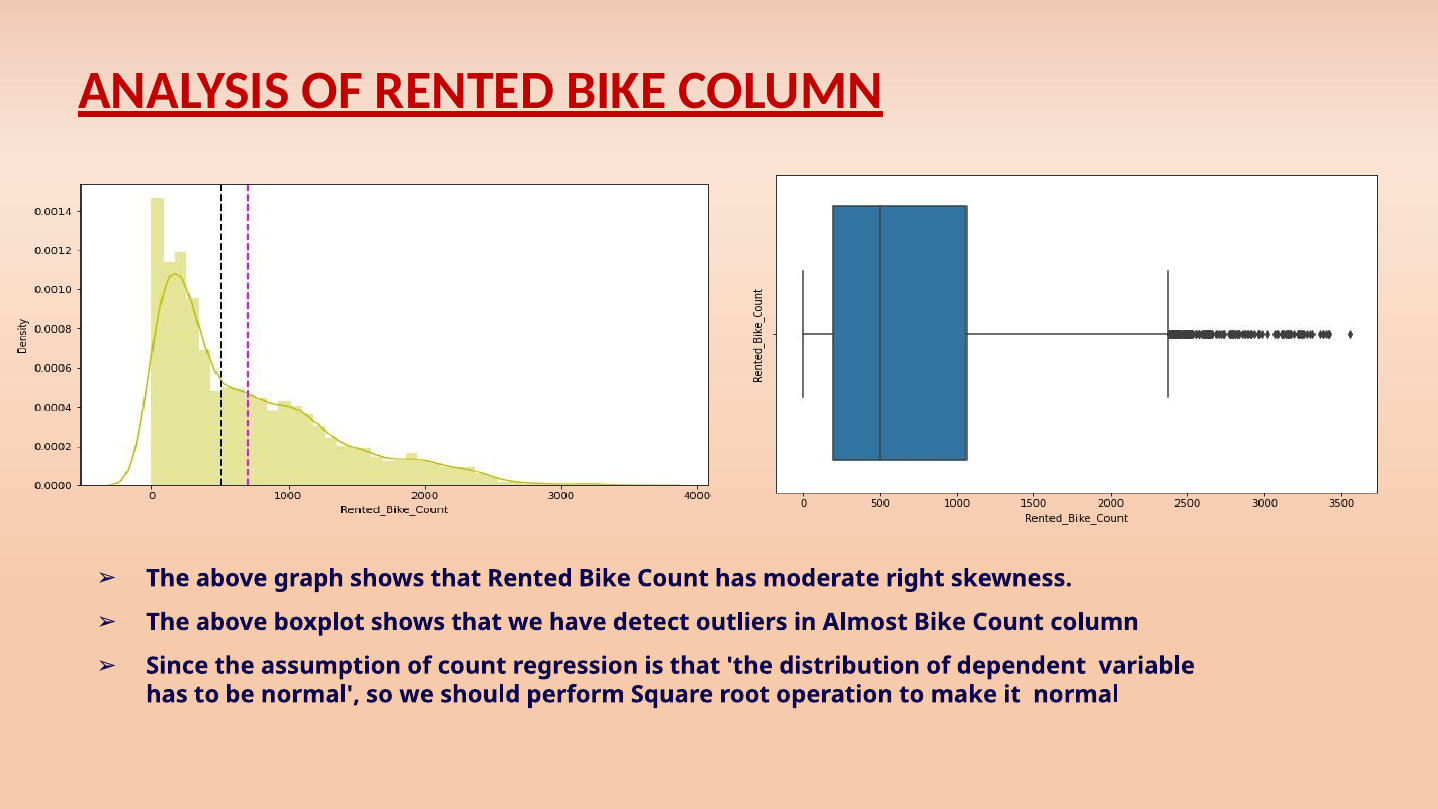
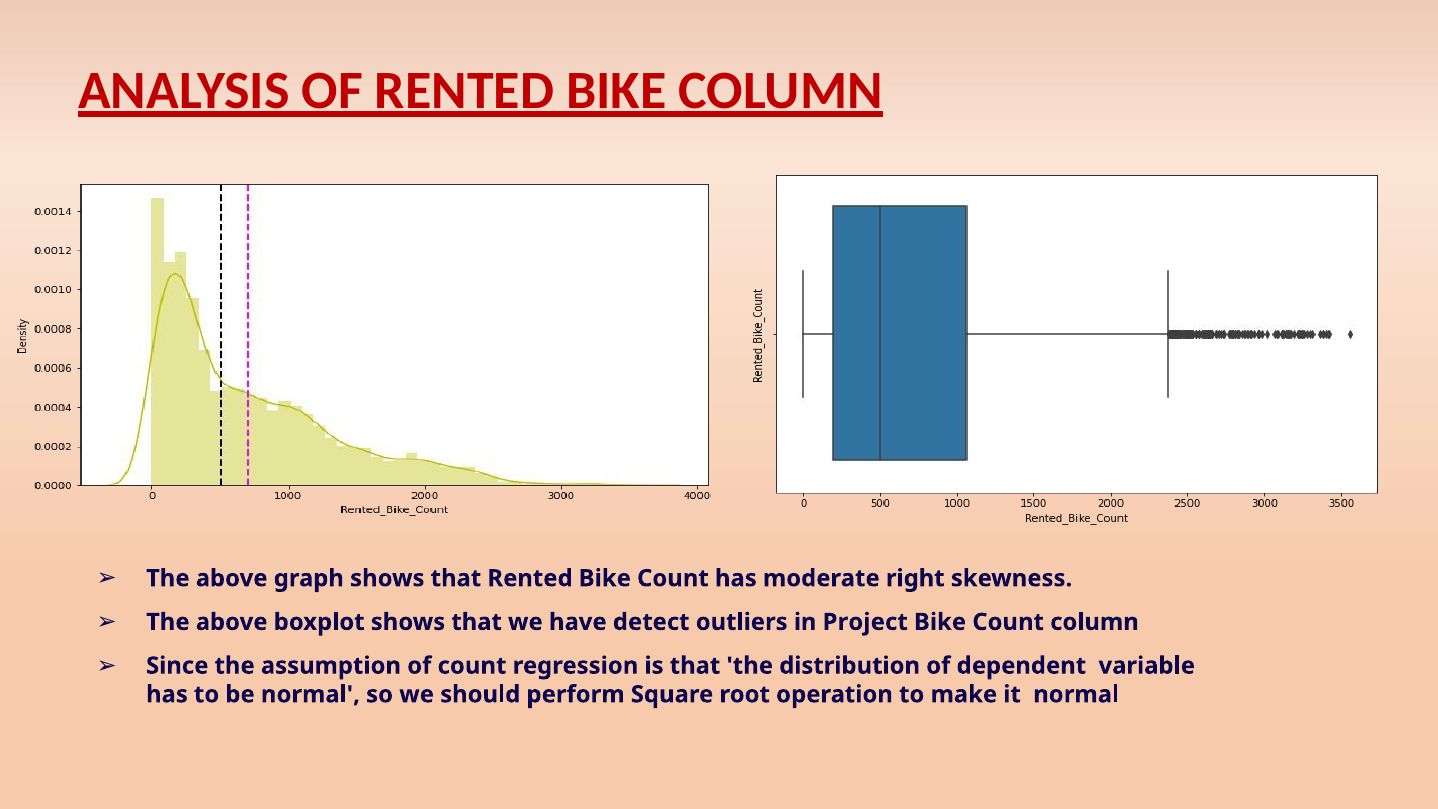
Almost: Almost -> Project
